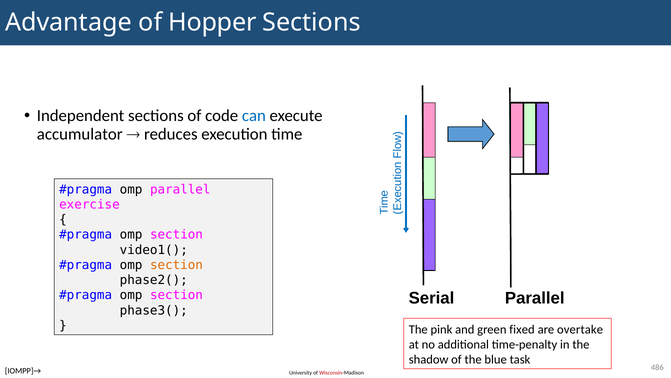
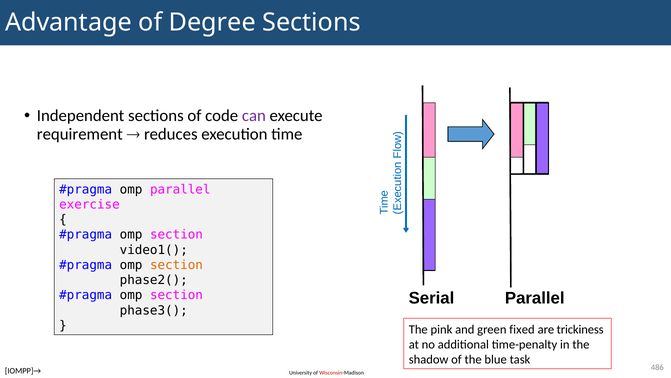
Hopper: Hopper -> Degree
can colour: blue -> purple
accumulator: accumulator -> requirement
overtake: overtake -> trickiness
